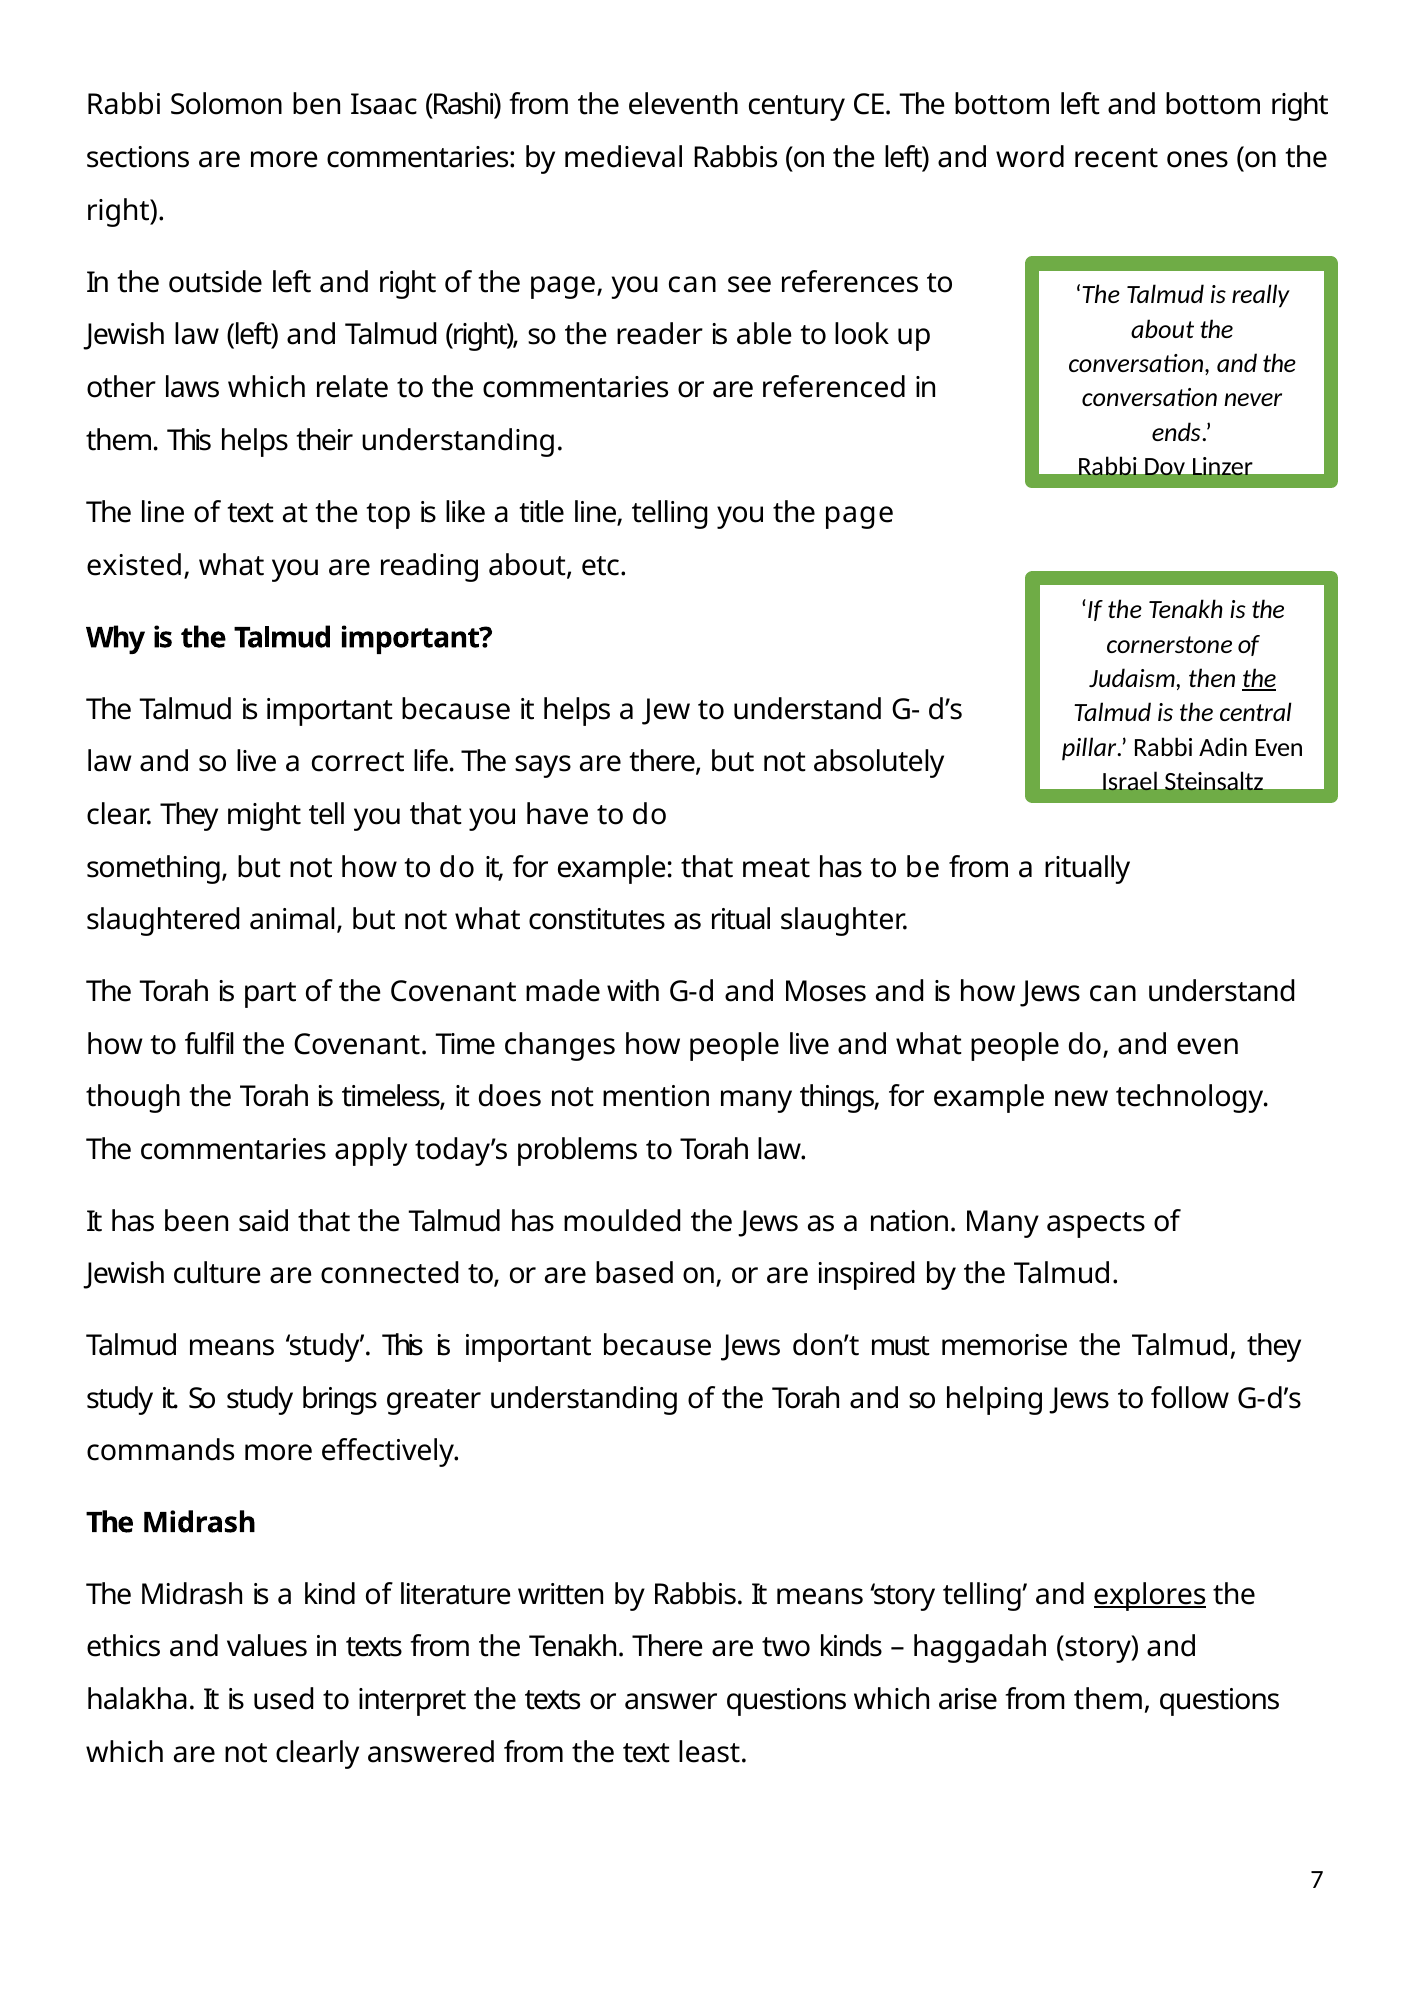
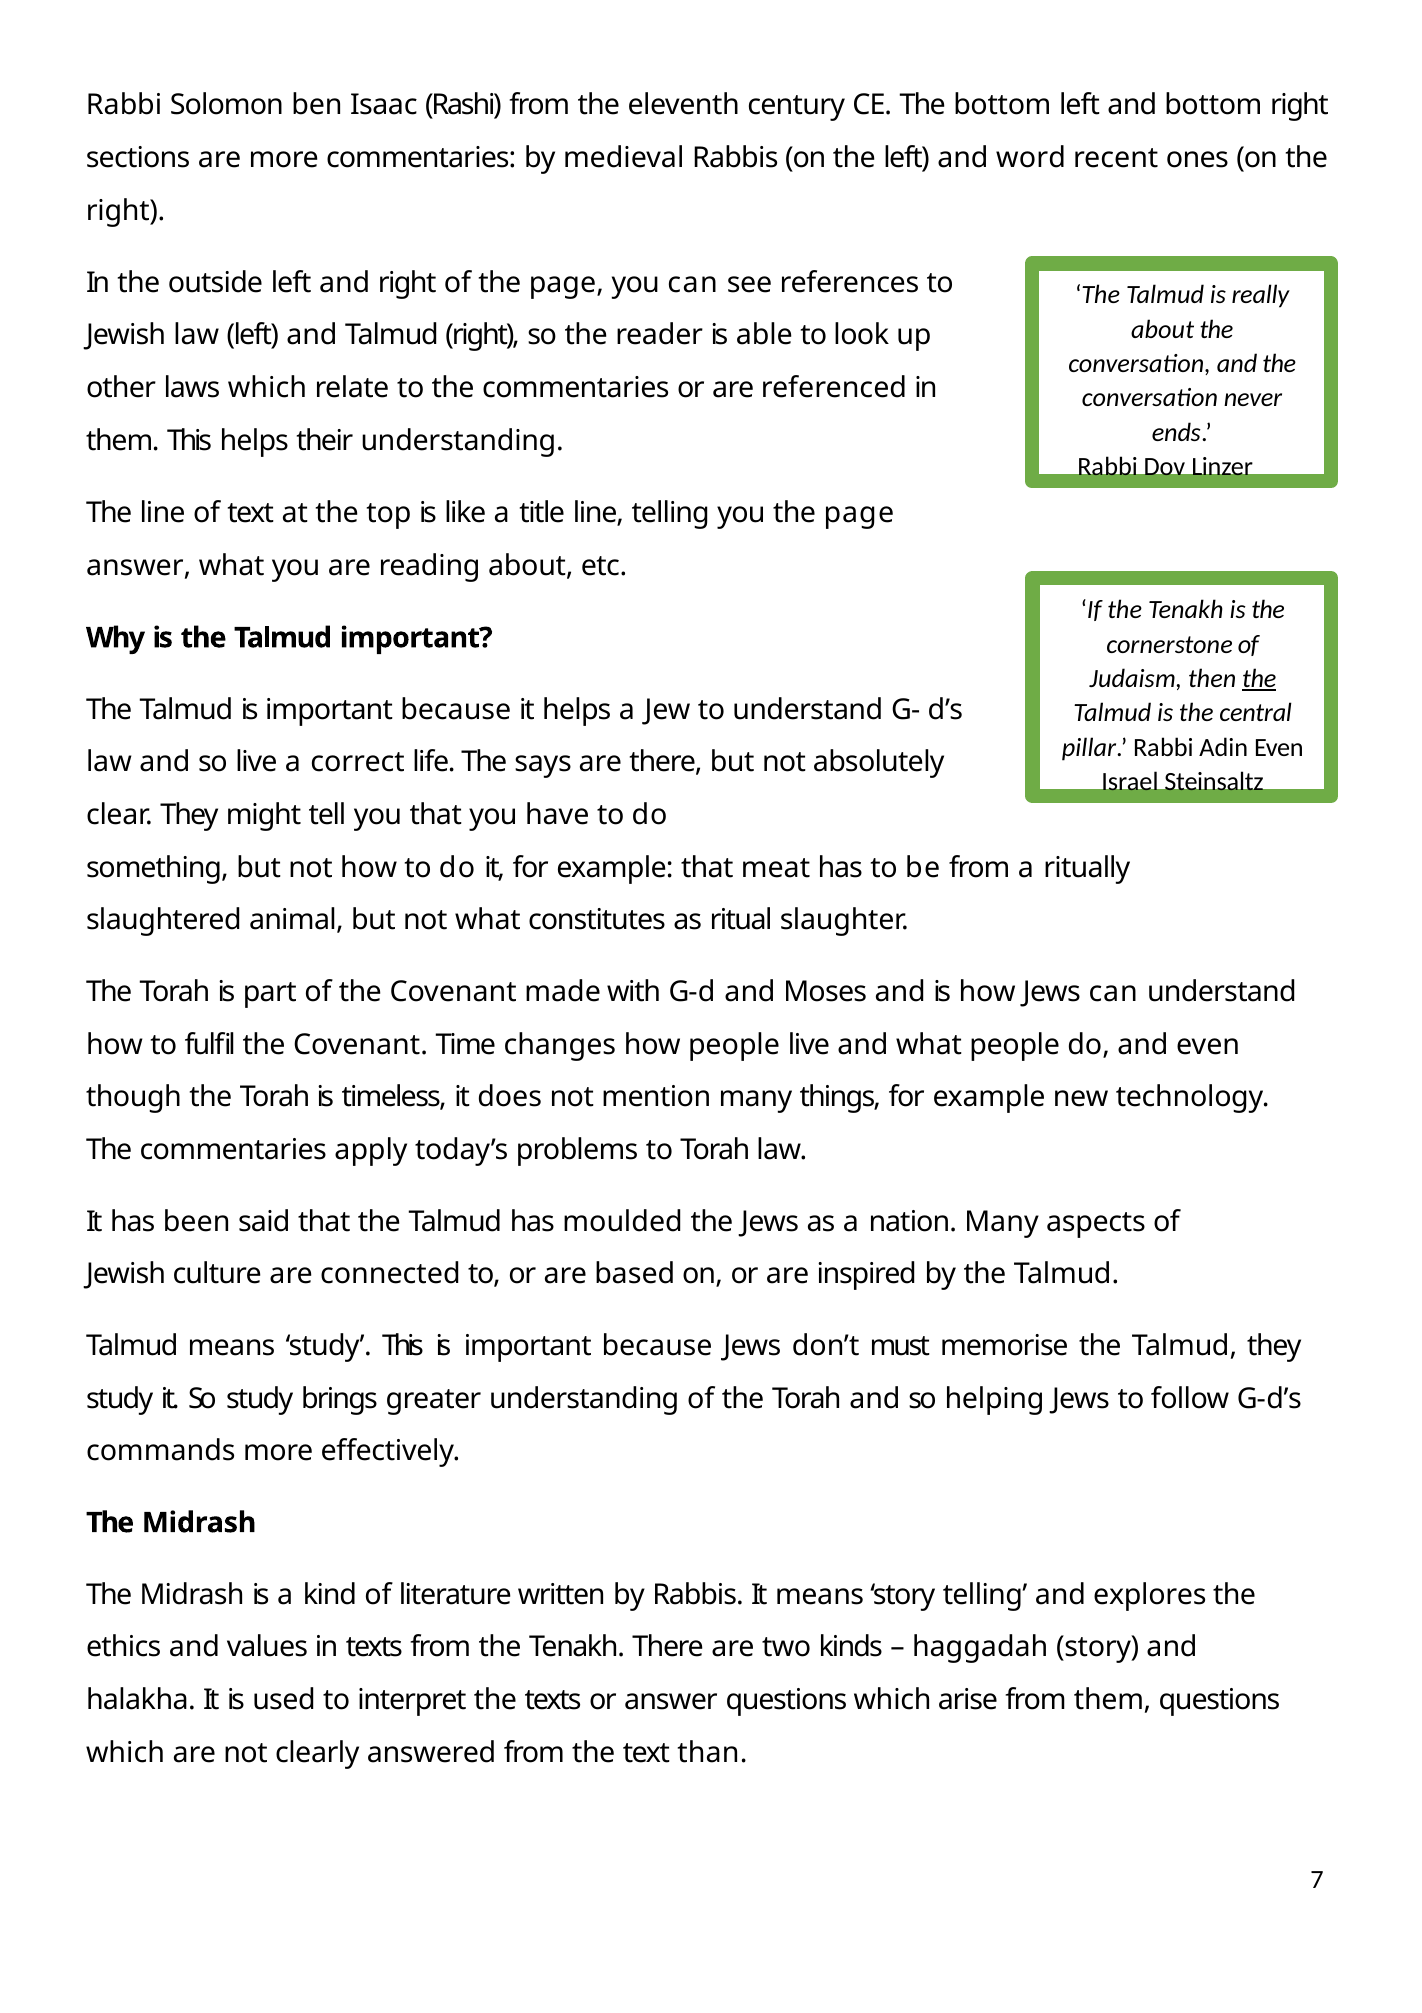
existed at (139, 566): existed -> answer
explores underline: present -> none
least: least -> than
